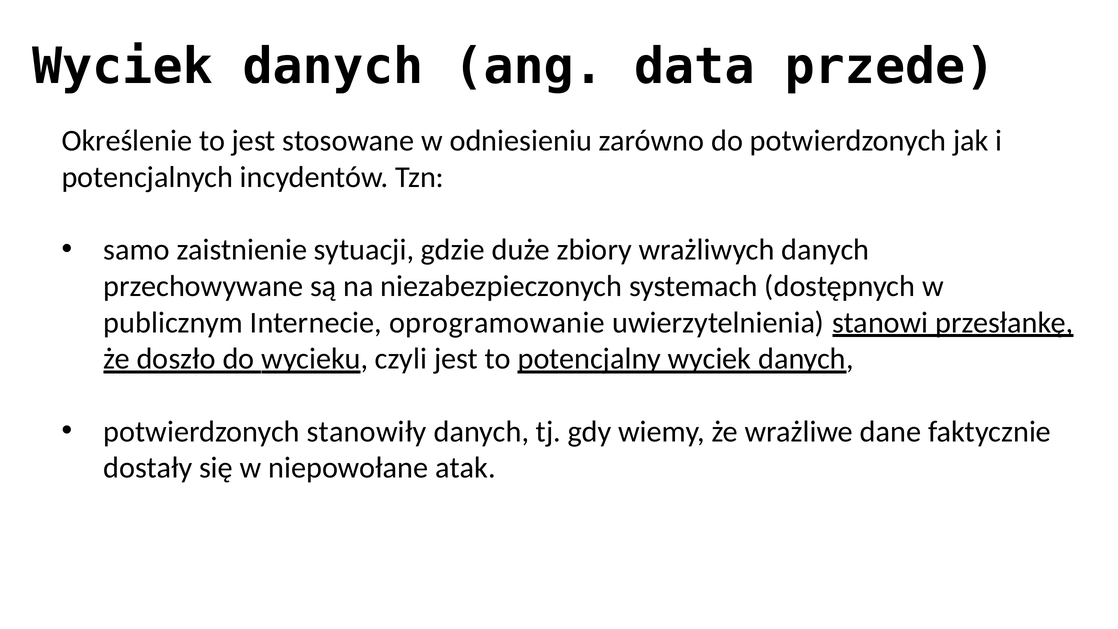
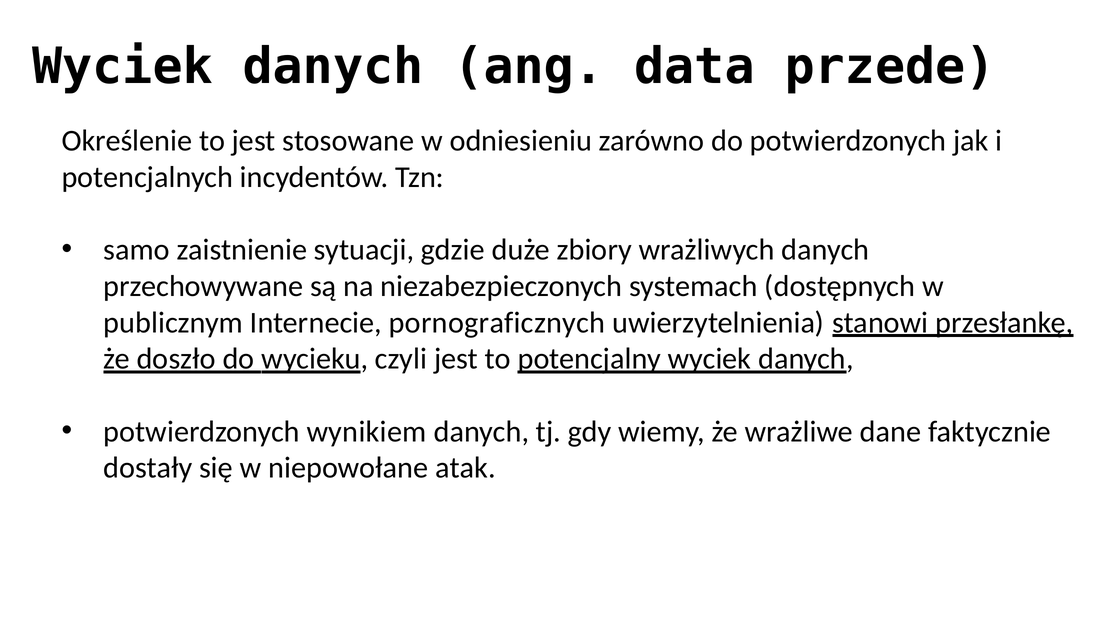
oprogramowanie: oprogramowanie -> pornograficznych
stanowiły: stanowiły -> wynikiem
